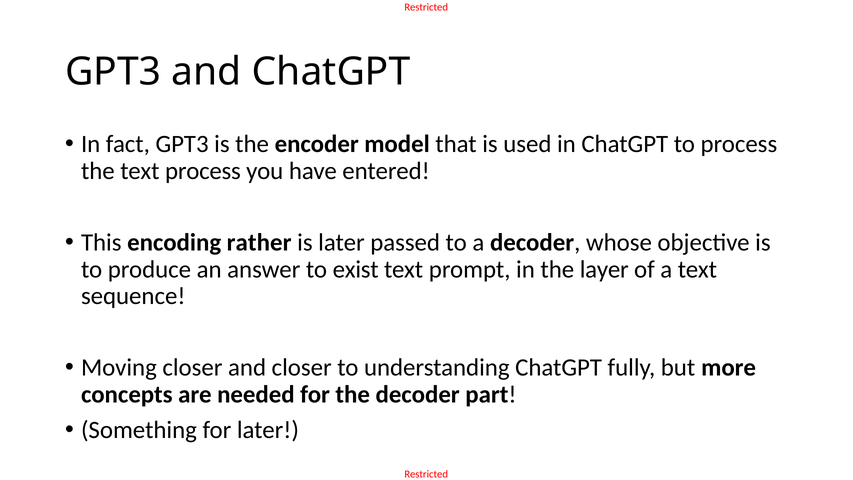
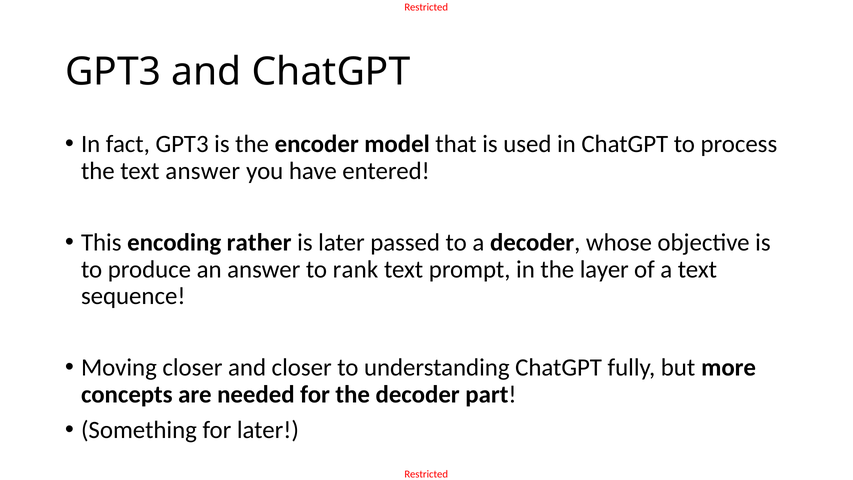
text process: process -> answer
exist: exist -> rank
